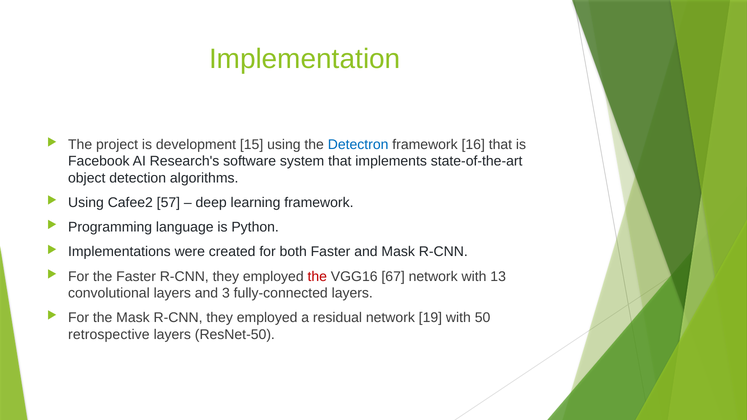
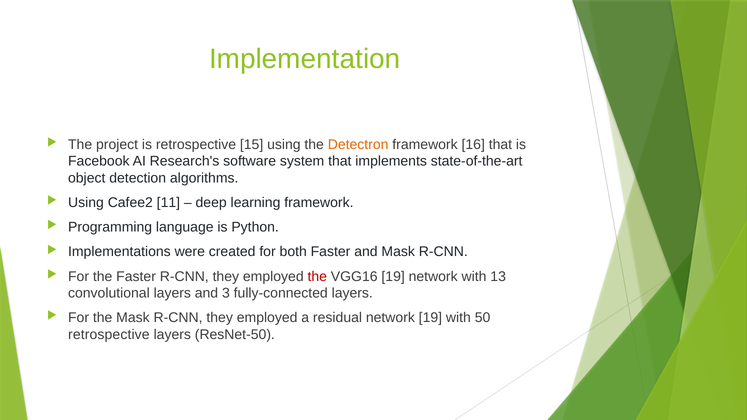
is development: development -> retrospective
Detectron colour: blue -> orange
57: 57 -> 11
VGG16 67: 67 -> 19
